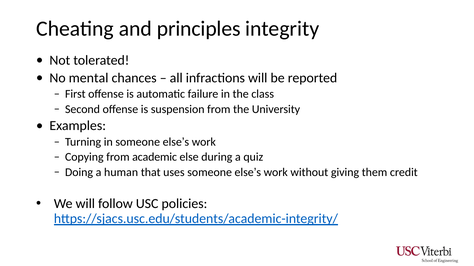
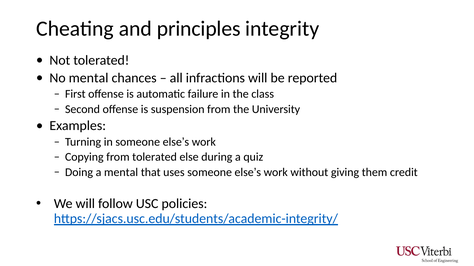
from academic: academic -> tolerated
a human: human -> mental
